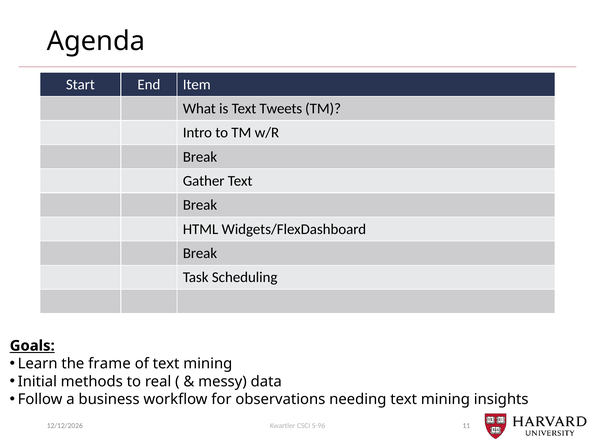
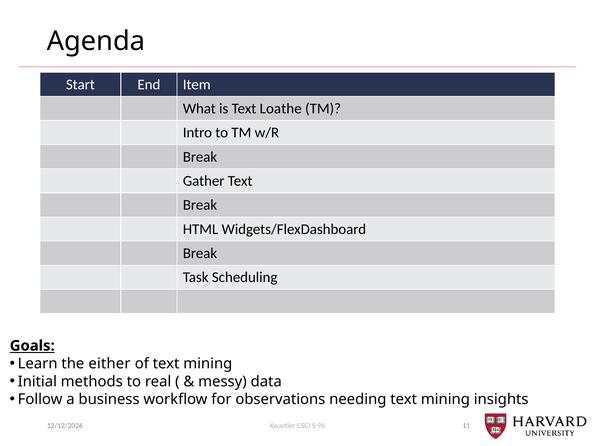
Tweets: Tweets -> Loathe
frame: frame -> either
